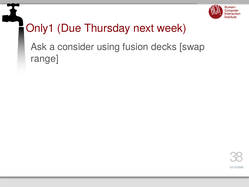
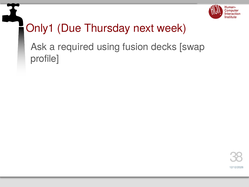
consider: consider -> required
range: range -> profile
